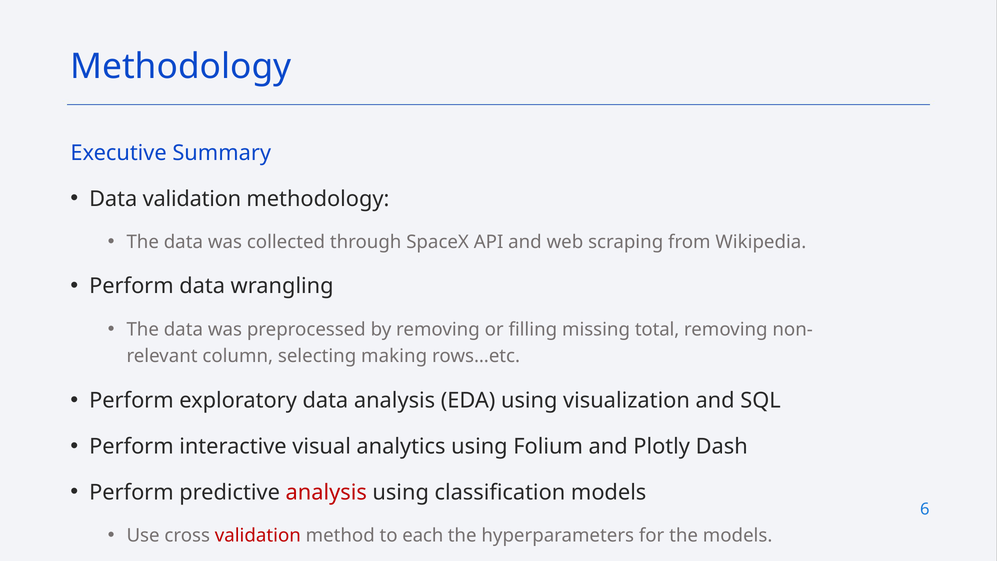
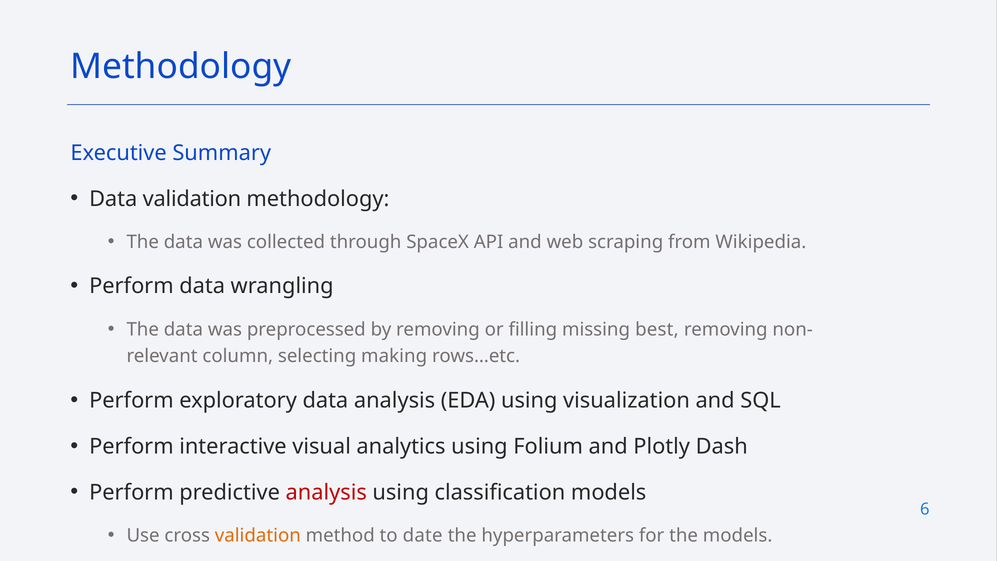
total: total -> best
validation at (258, 535) colour: red -> orange
each: each -> date
